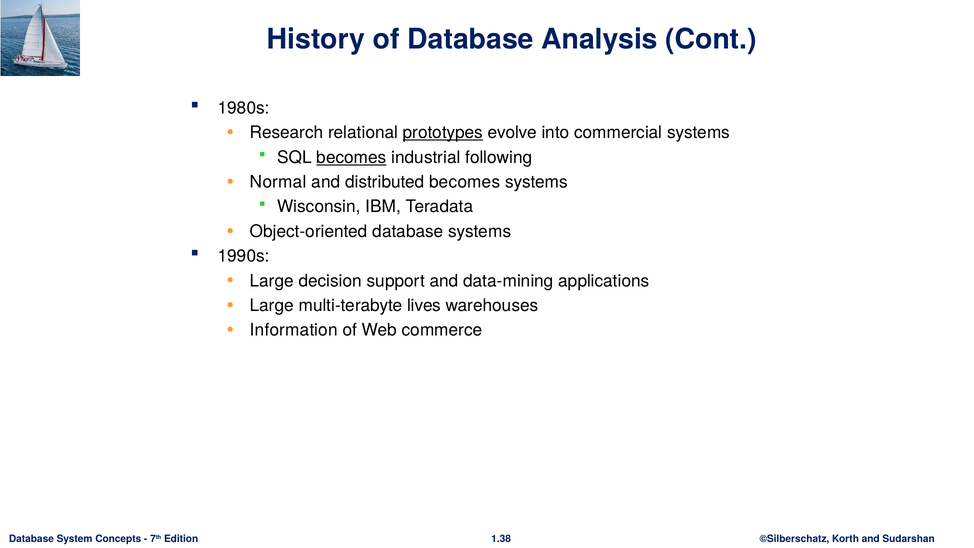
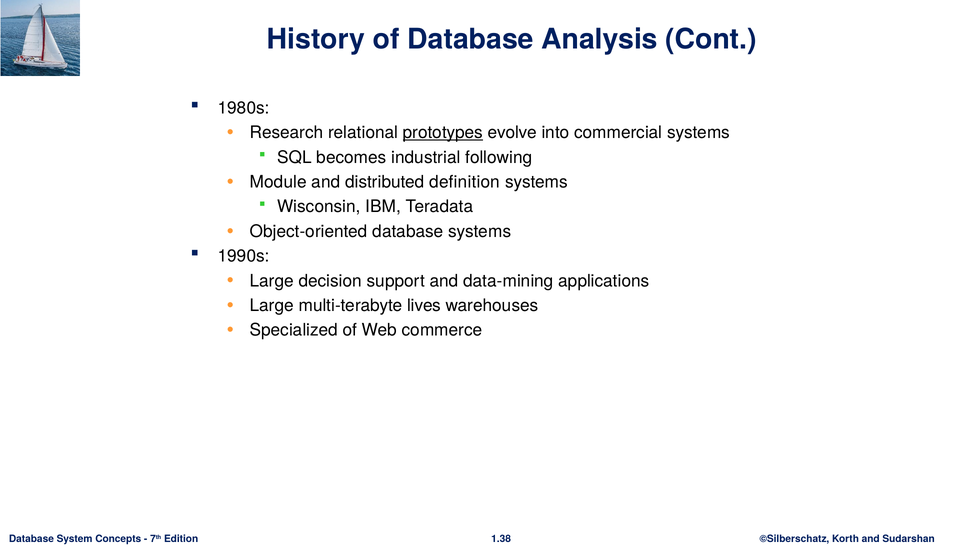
becomes at (352, 157) underline: present -> none
Normal: Normal -> Module
distributed becomes: becomes -> definition
Information: Information -> Specialized
